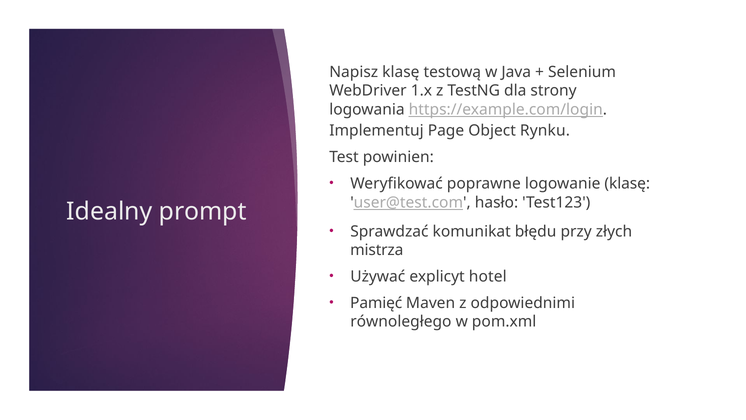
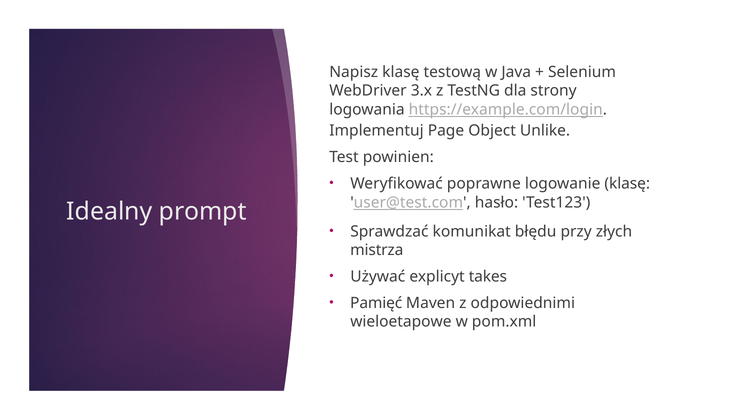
1.x: 1.x -> 3.x
Rynku: Rynku -> Unlike
hotel: hotel -> takes
równoległego: równoległego -> wieloetapowe
